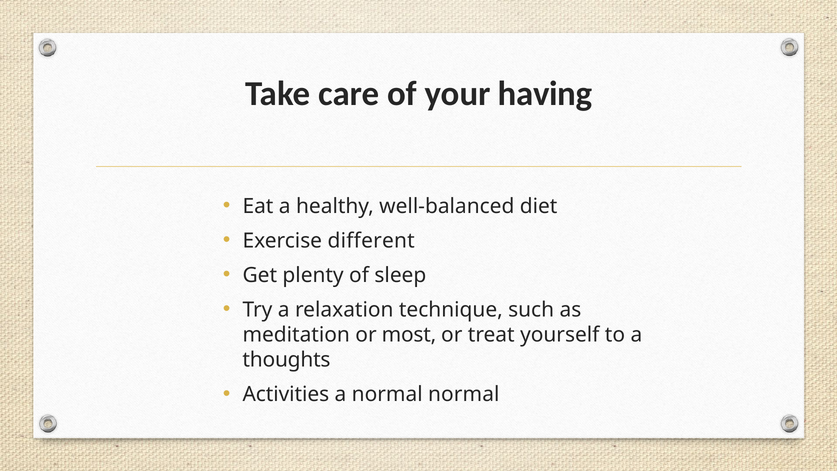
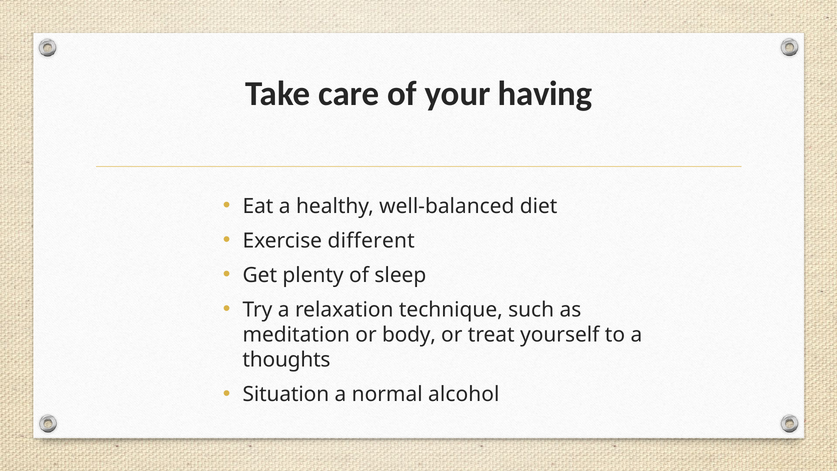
most: most -> body
Activities: Activities -> Situation
normal normal: normal -> alcohol
